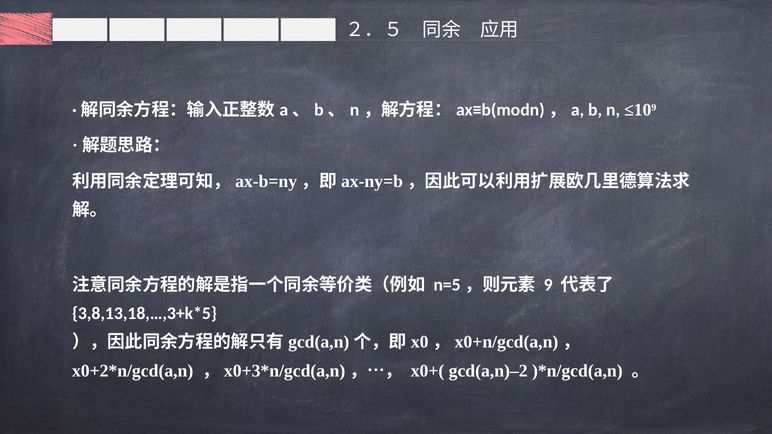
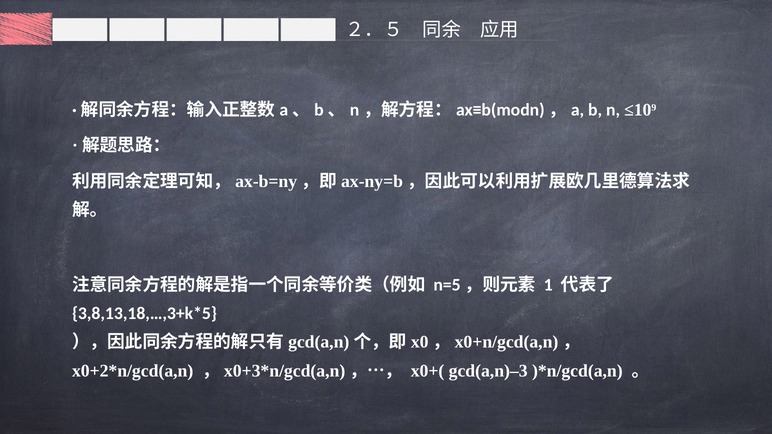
9: 9 -> 1
gcd(a,n)–2: gcd(a,n)–2 -> gcd(a,n)–3
